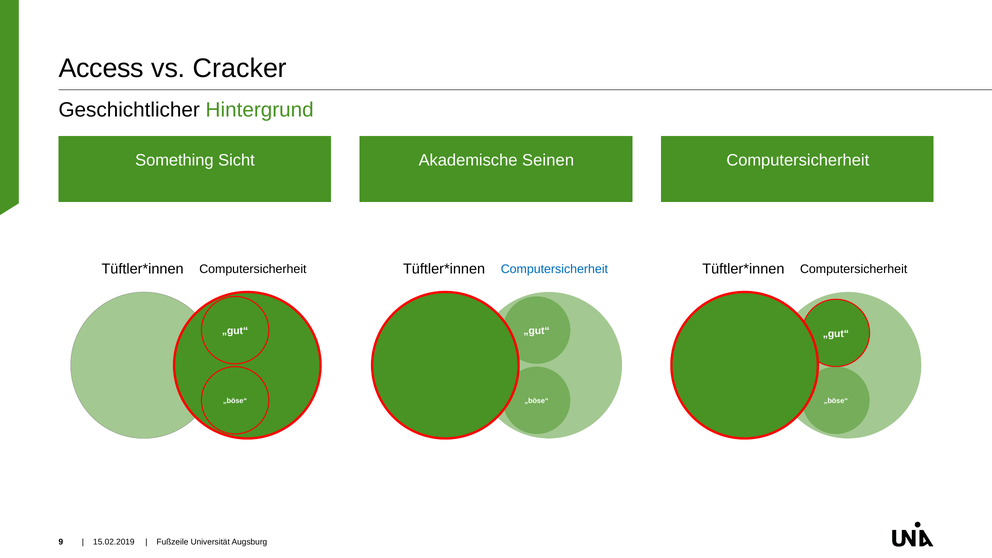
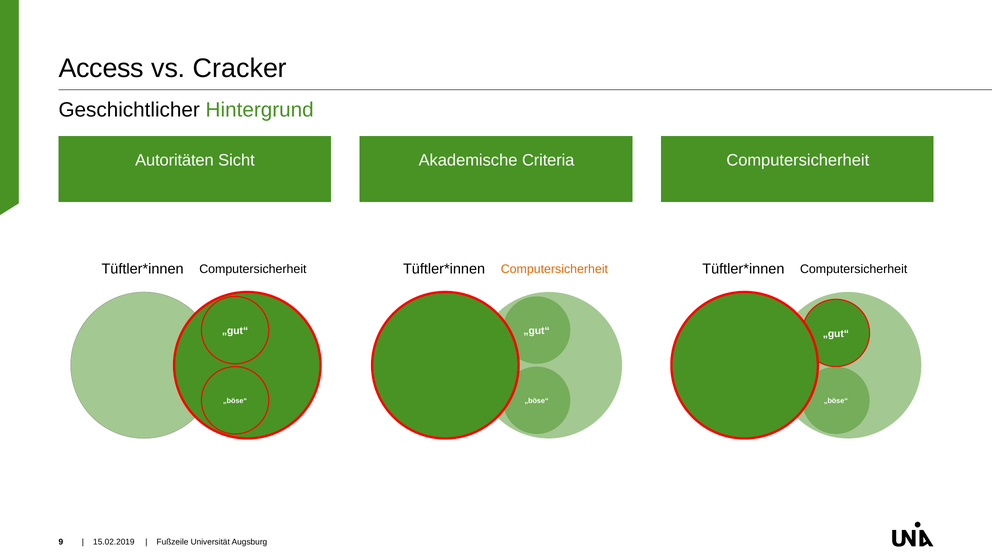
Something: Something -> Autoritäten
Seinen: Seinen -> Criteria
Computersicherheit at (554, 269) colour: blue -> orange
